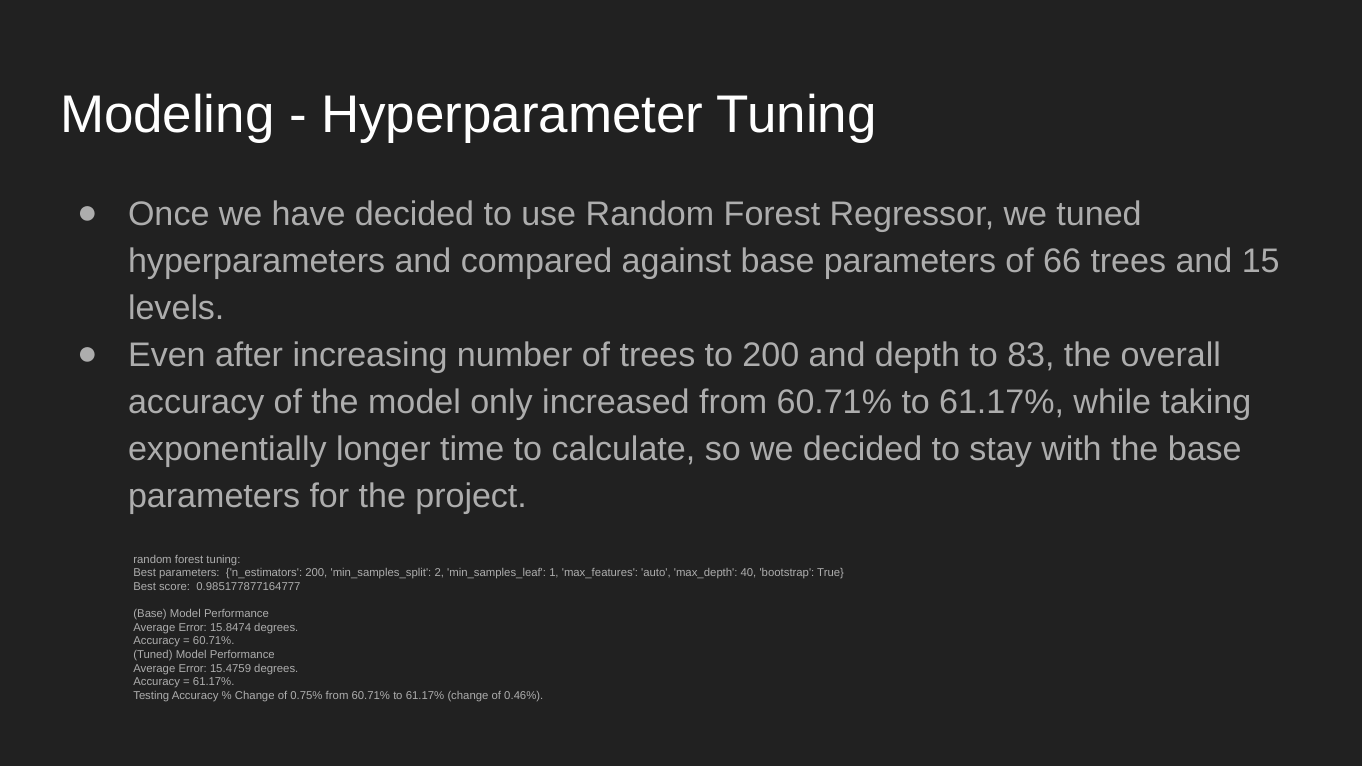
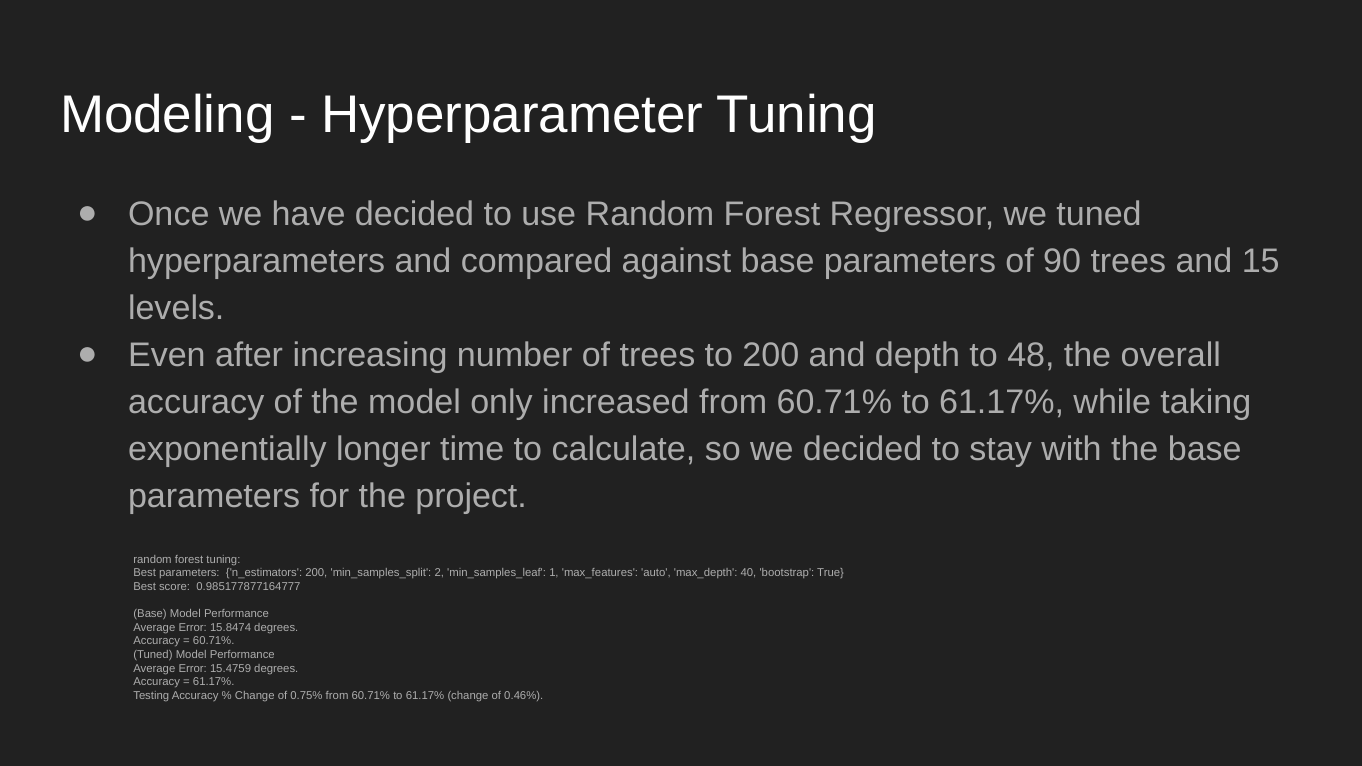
66: 66 -> 90
83: 83 -> 48
